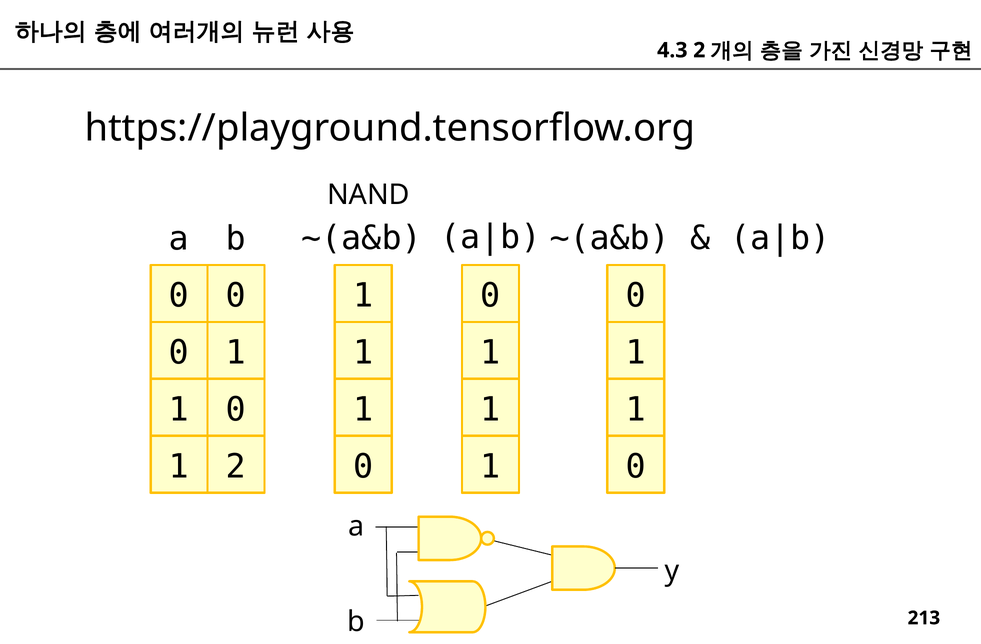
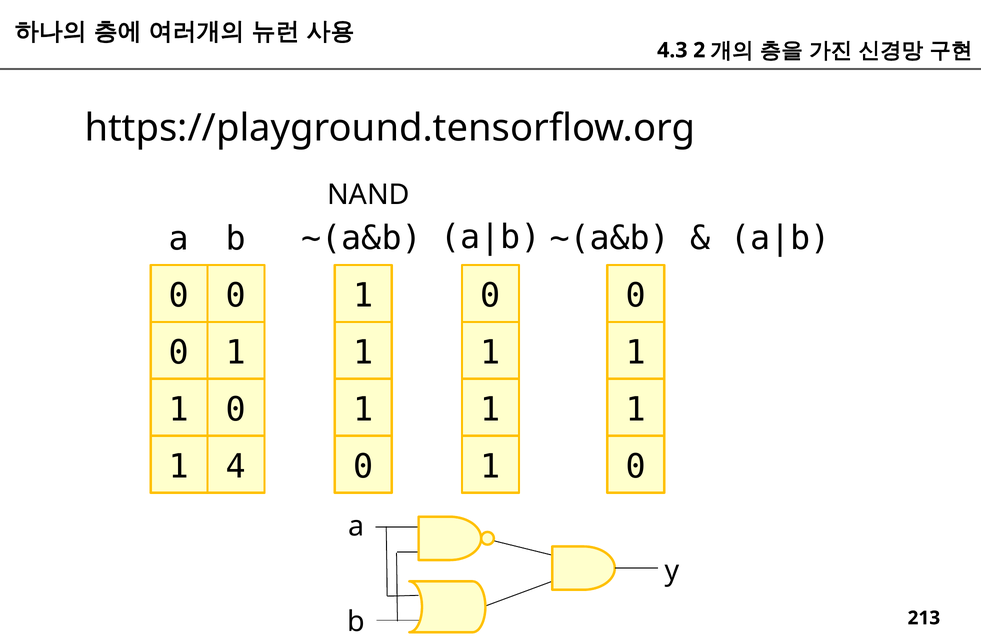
1 2: 2 -> 4
